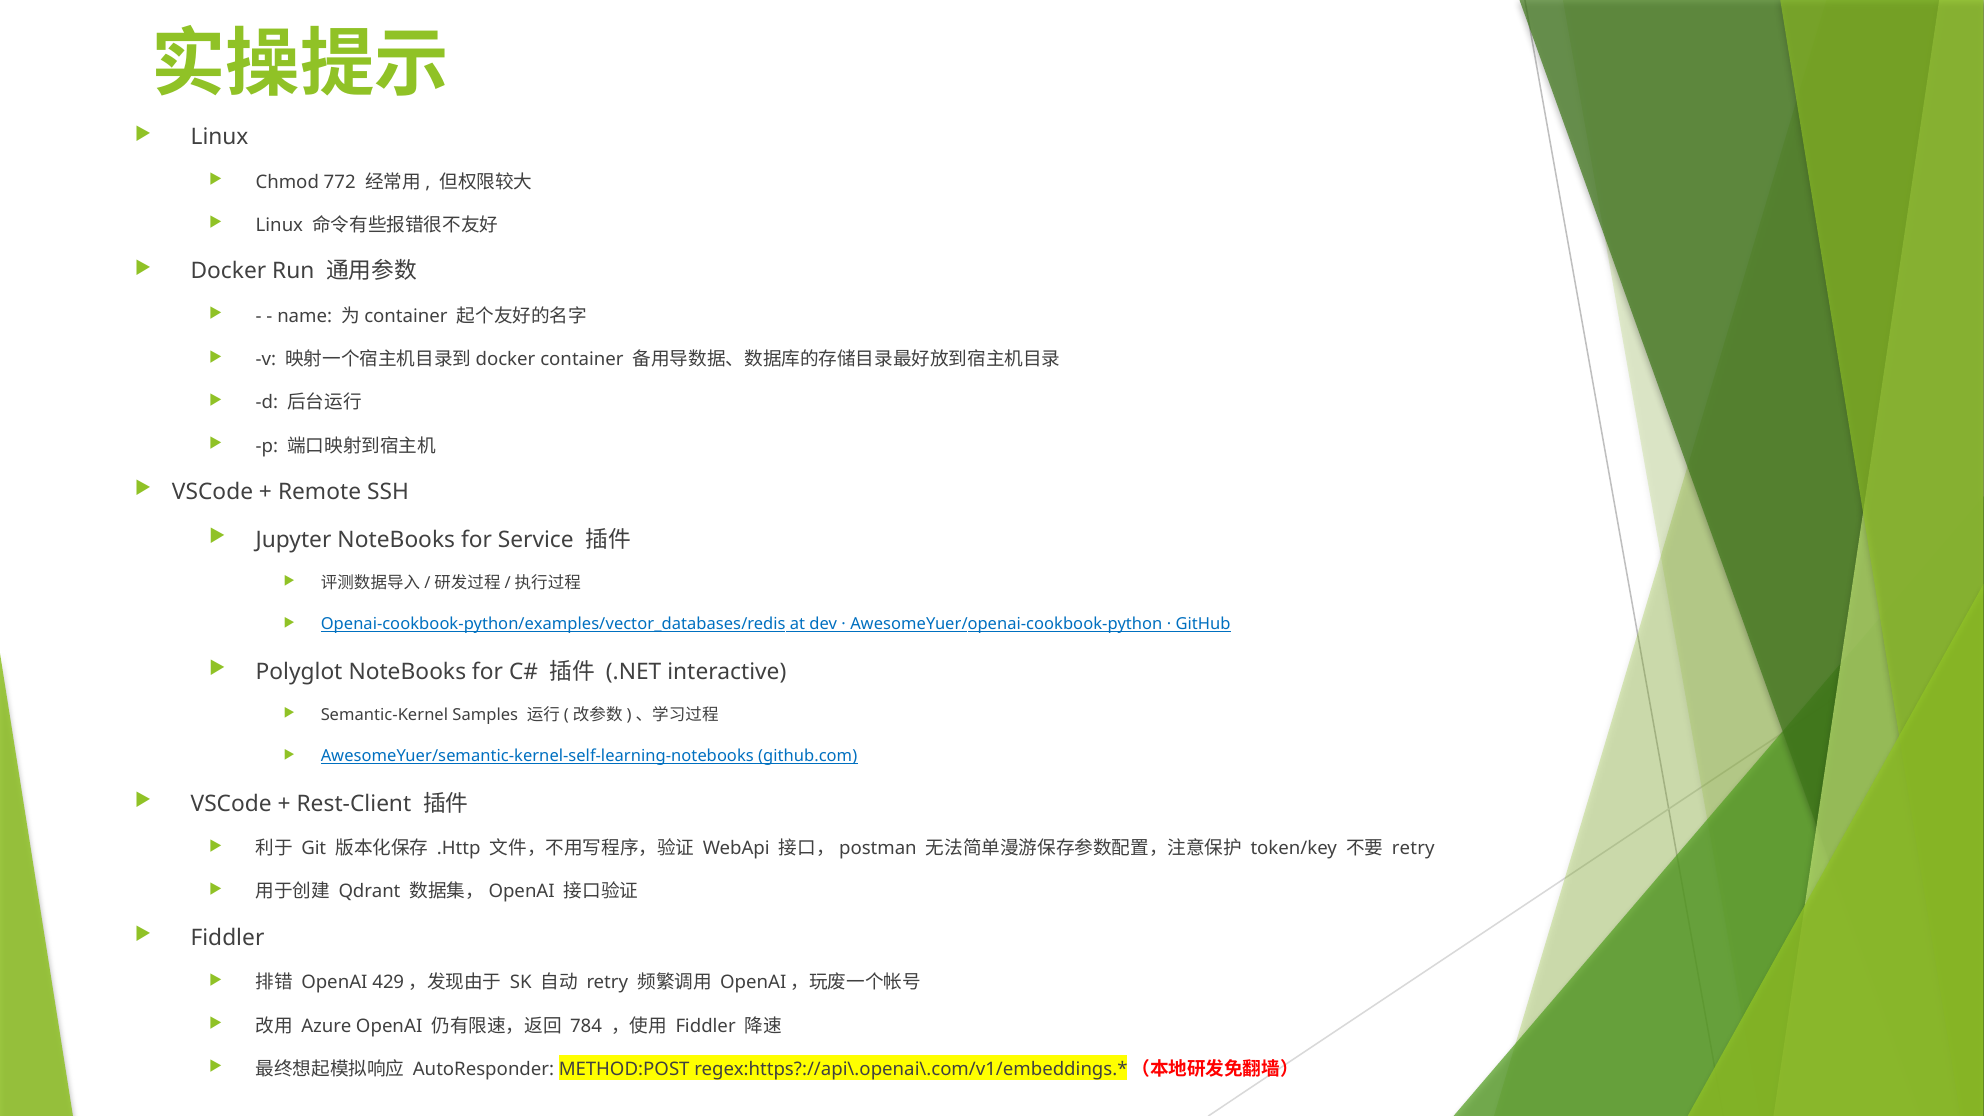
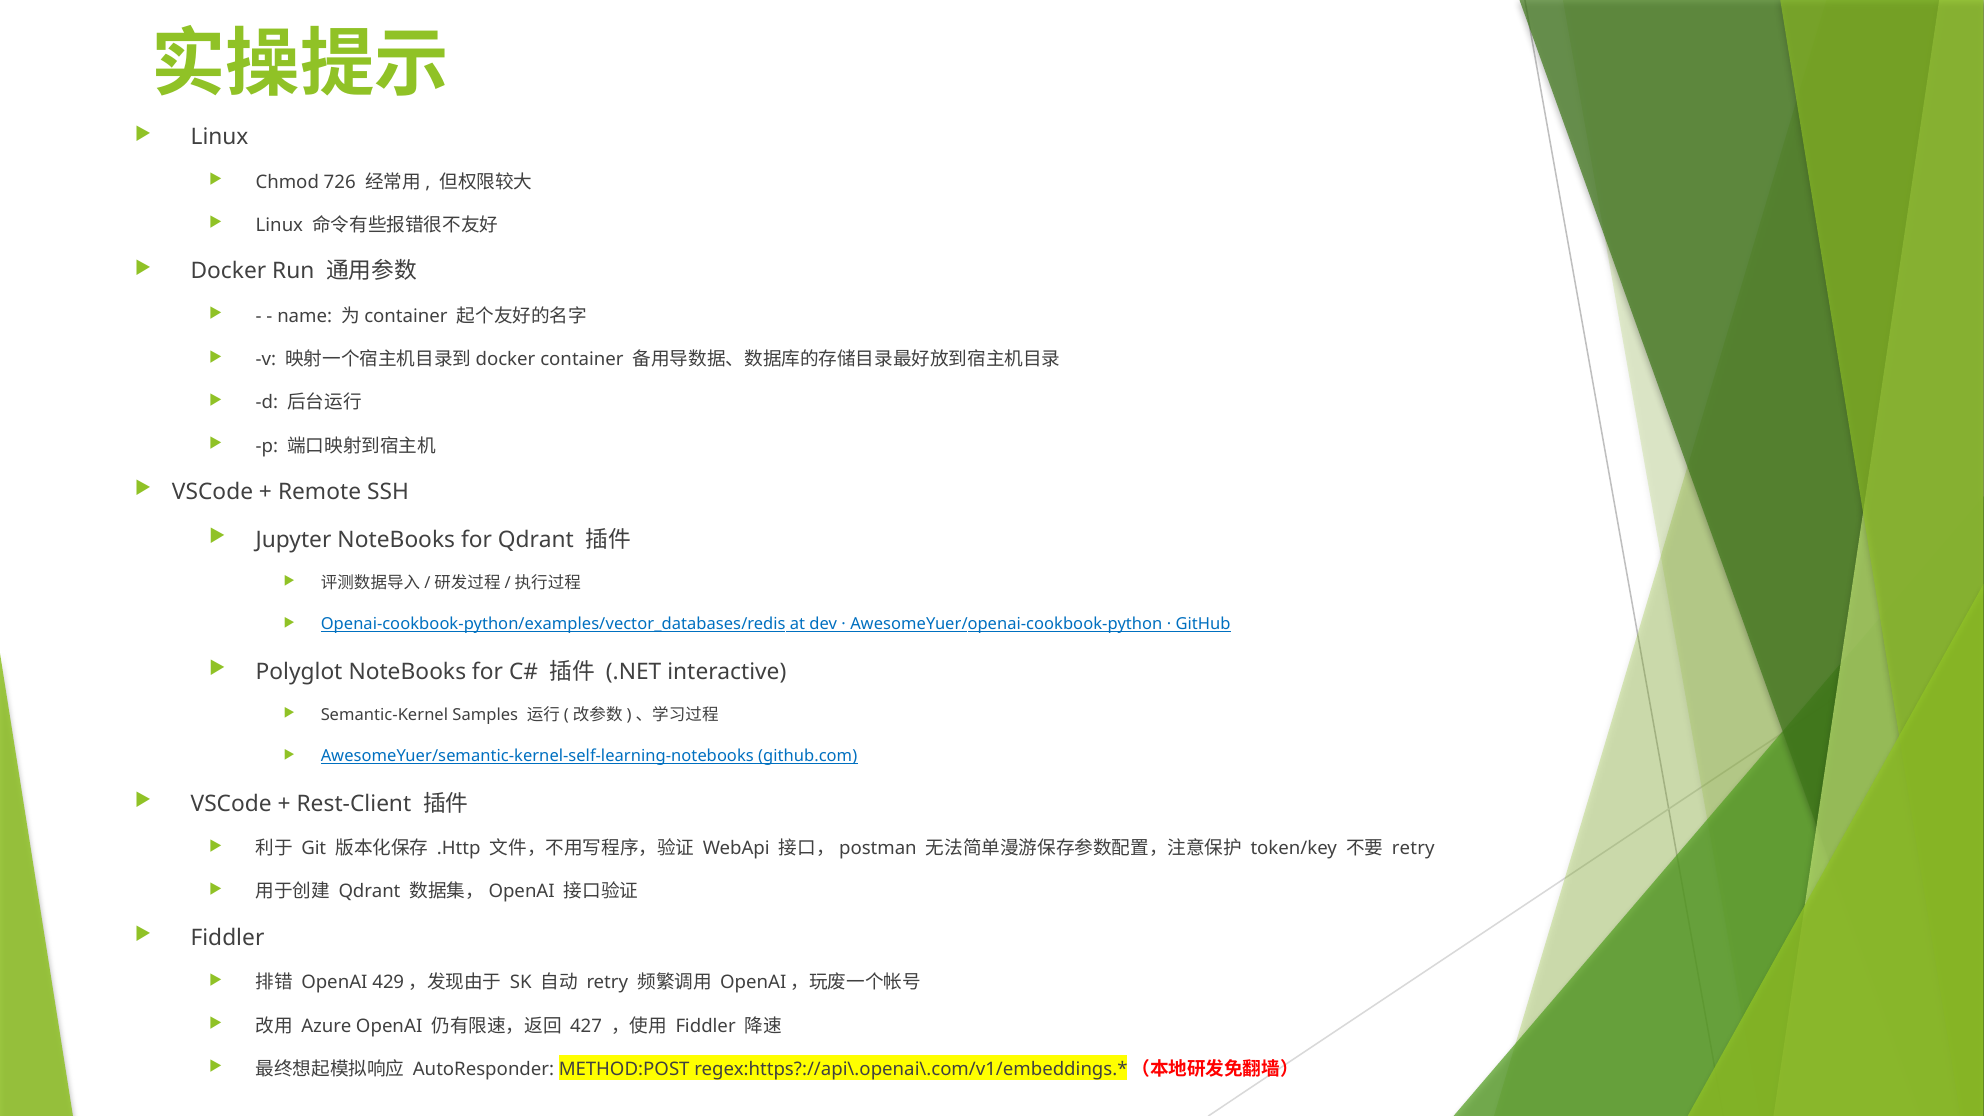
772: 772 -> 726
for Service: Service -> Qdrant
784: 784 -> 427
